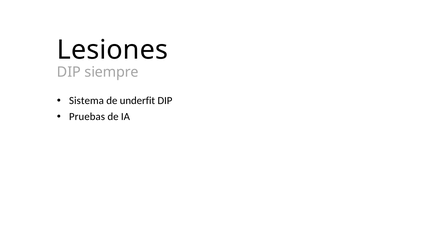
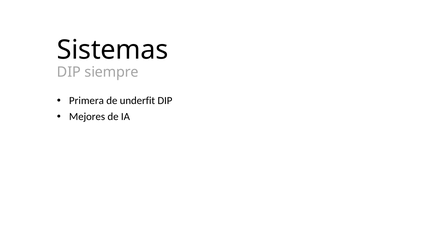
Lesiones: Lesiones -> Sistemas
Sistema: Sistema -> Primera
Pruebas: Pruebas -> Mejores
